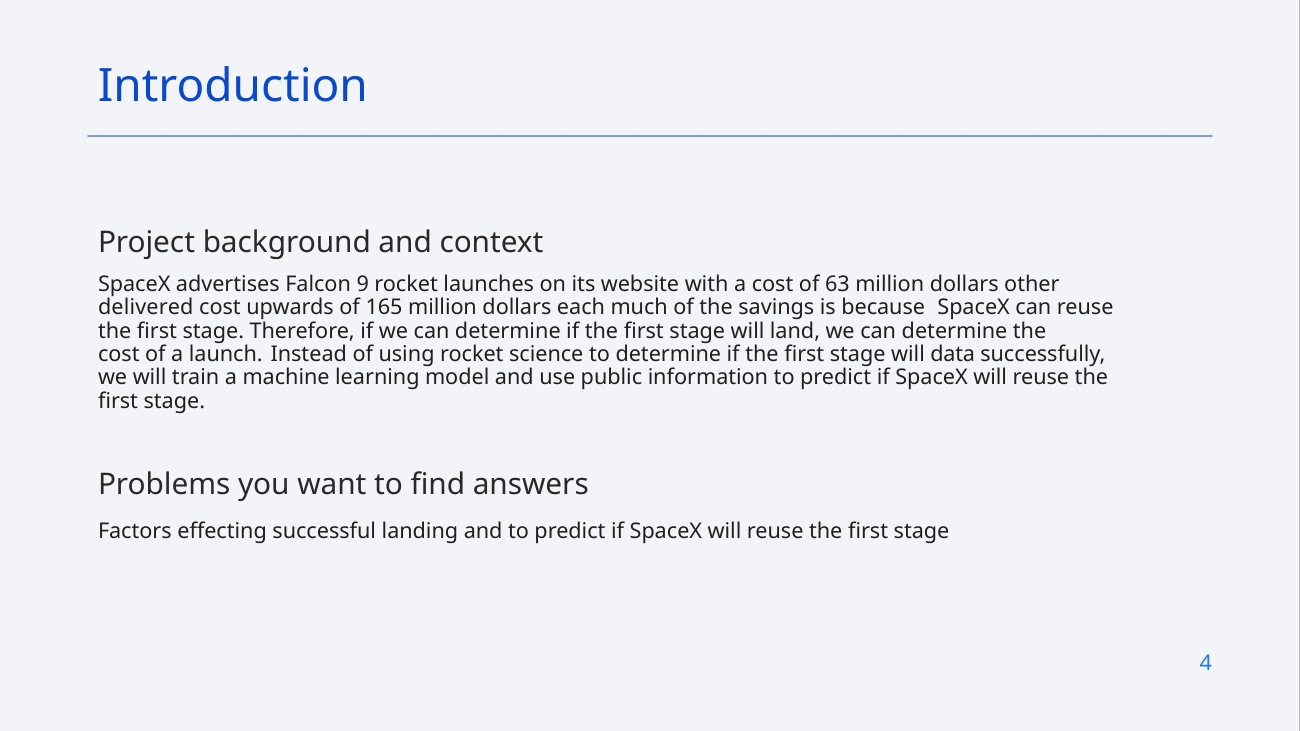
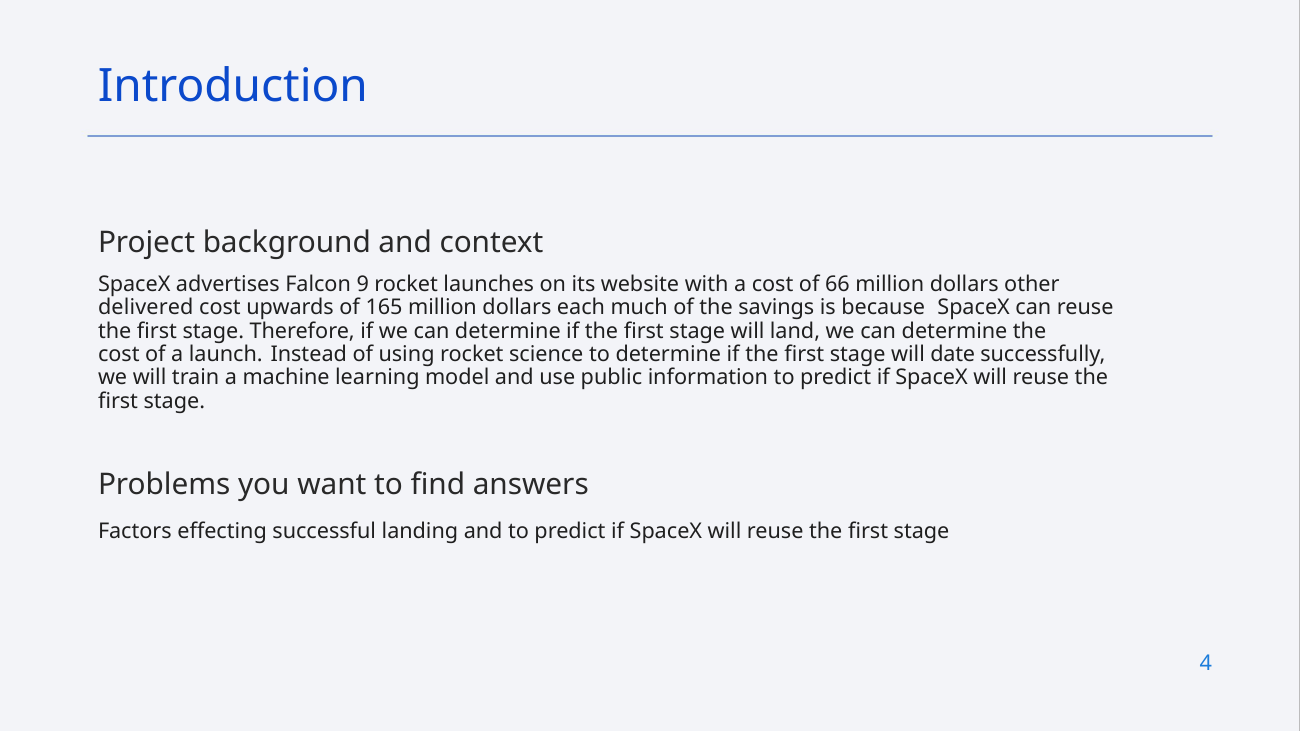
63: 63 -> 66
data: data -> date
